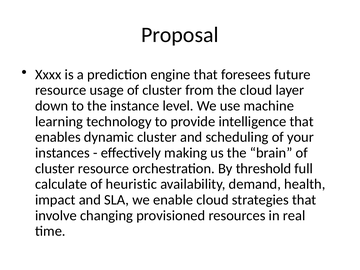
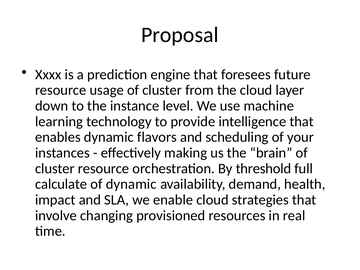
dynamic cluster: cluster -> flavors
of heuristic: heuristic -> dynamic
